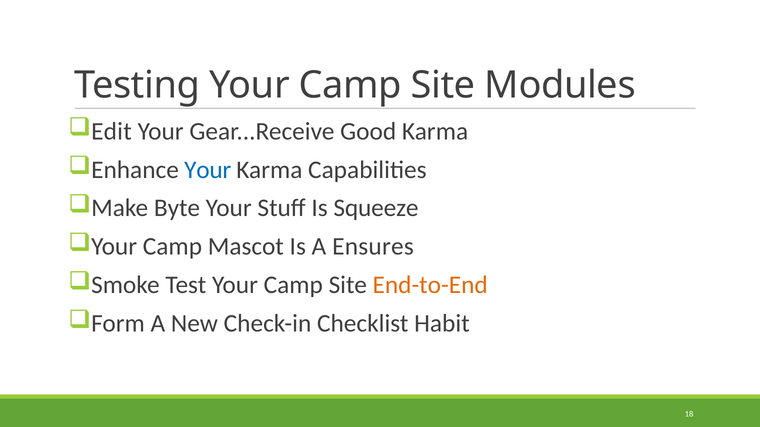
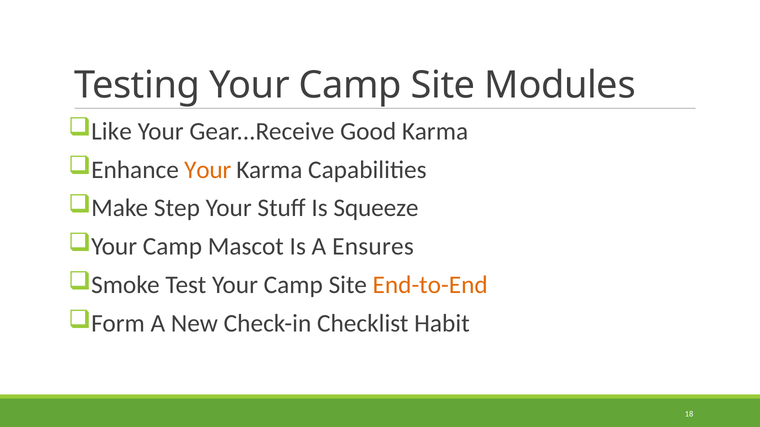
Edit: Edit -> Like
Your at (208, 170) colour: blue -> orange
Byte: Byte -> Step
